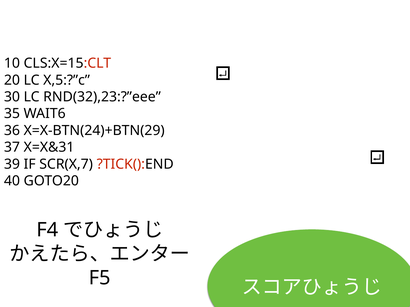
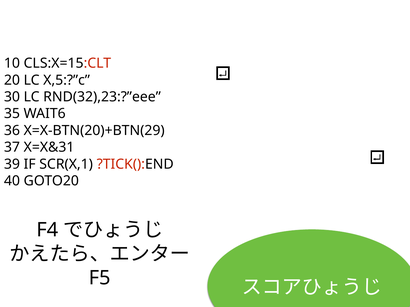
X=X-BTN(24)+BTN(29: X=X-BTN(24)+BTN(29 -> X=X-BTN(20)+BTN(29
SCR(X,7: SCR(X,7 -> SCR(X,1
